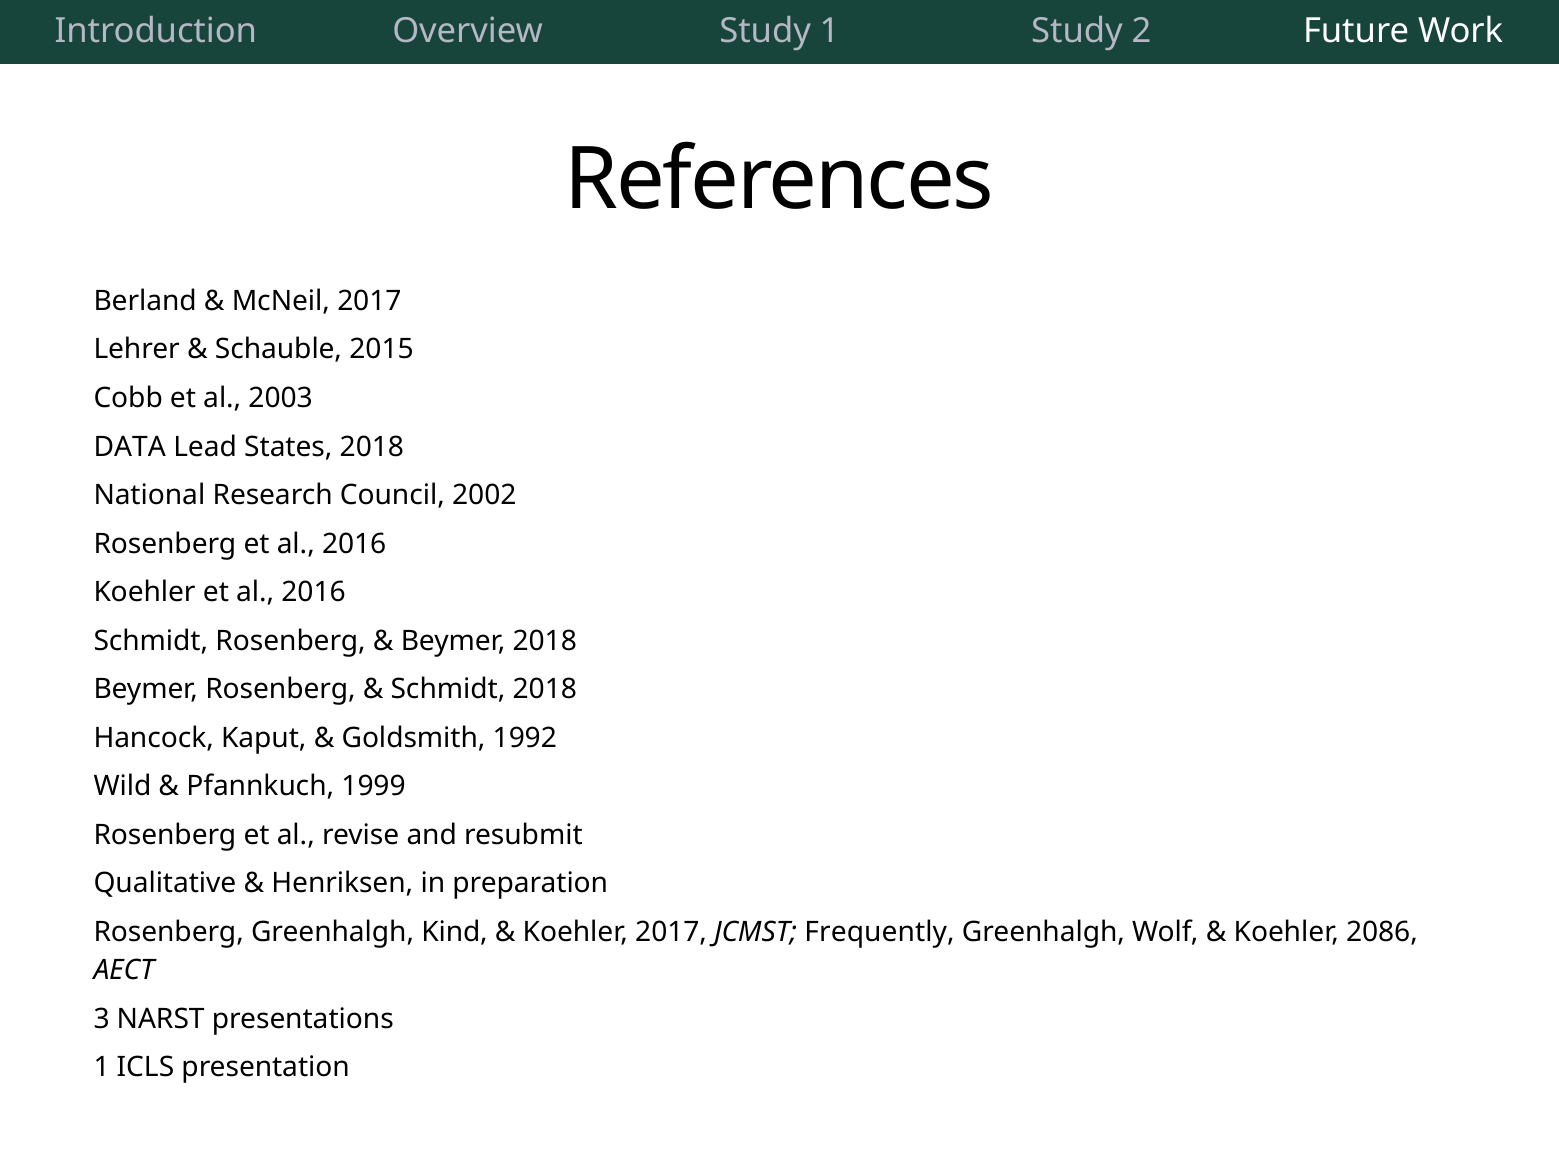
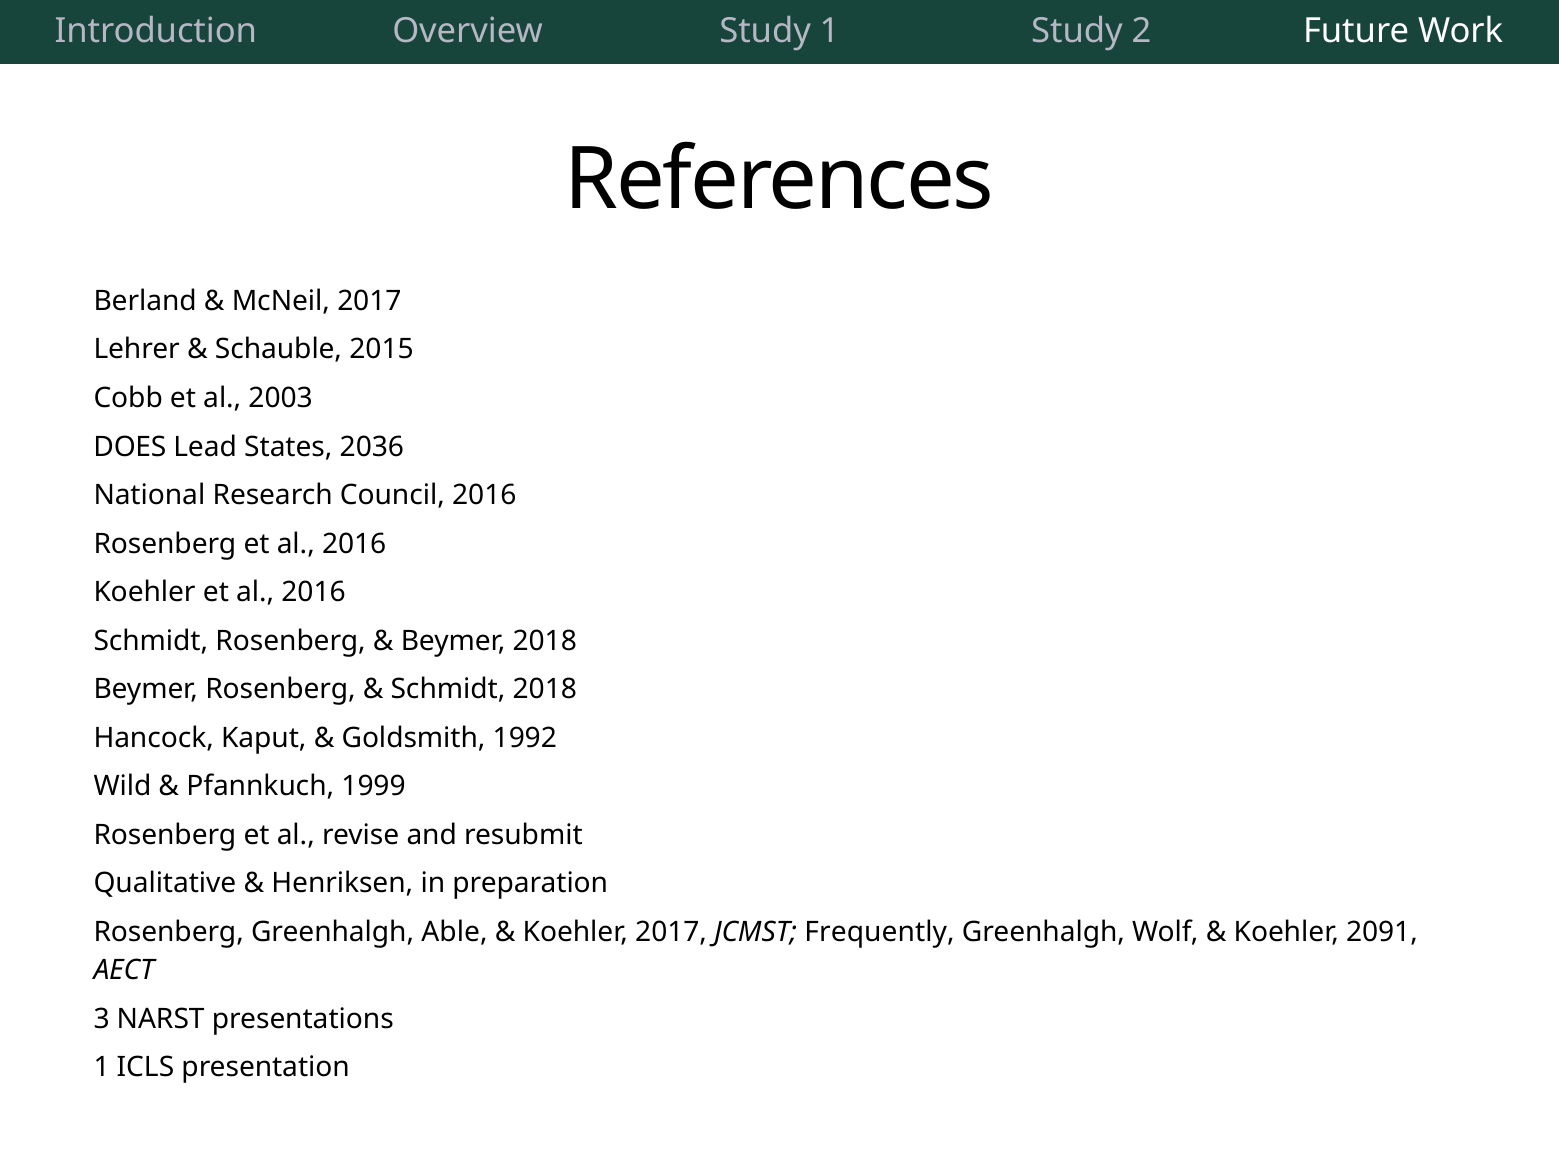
DATA: DATA -> DOES
States 2018: 2018 -> 2036
Council 2002: 2002 -> 2016
Kind: Kind -> Able
2086: 2086 -> 2091
